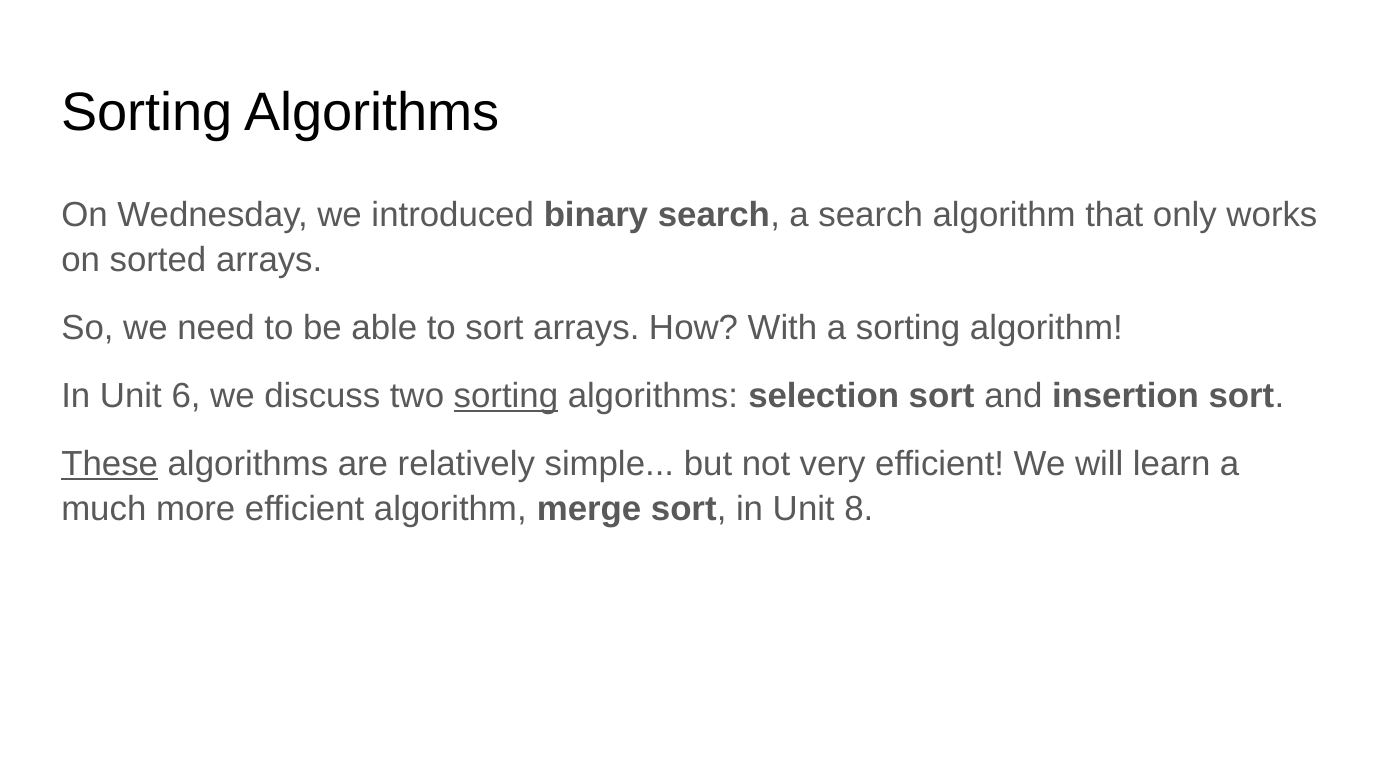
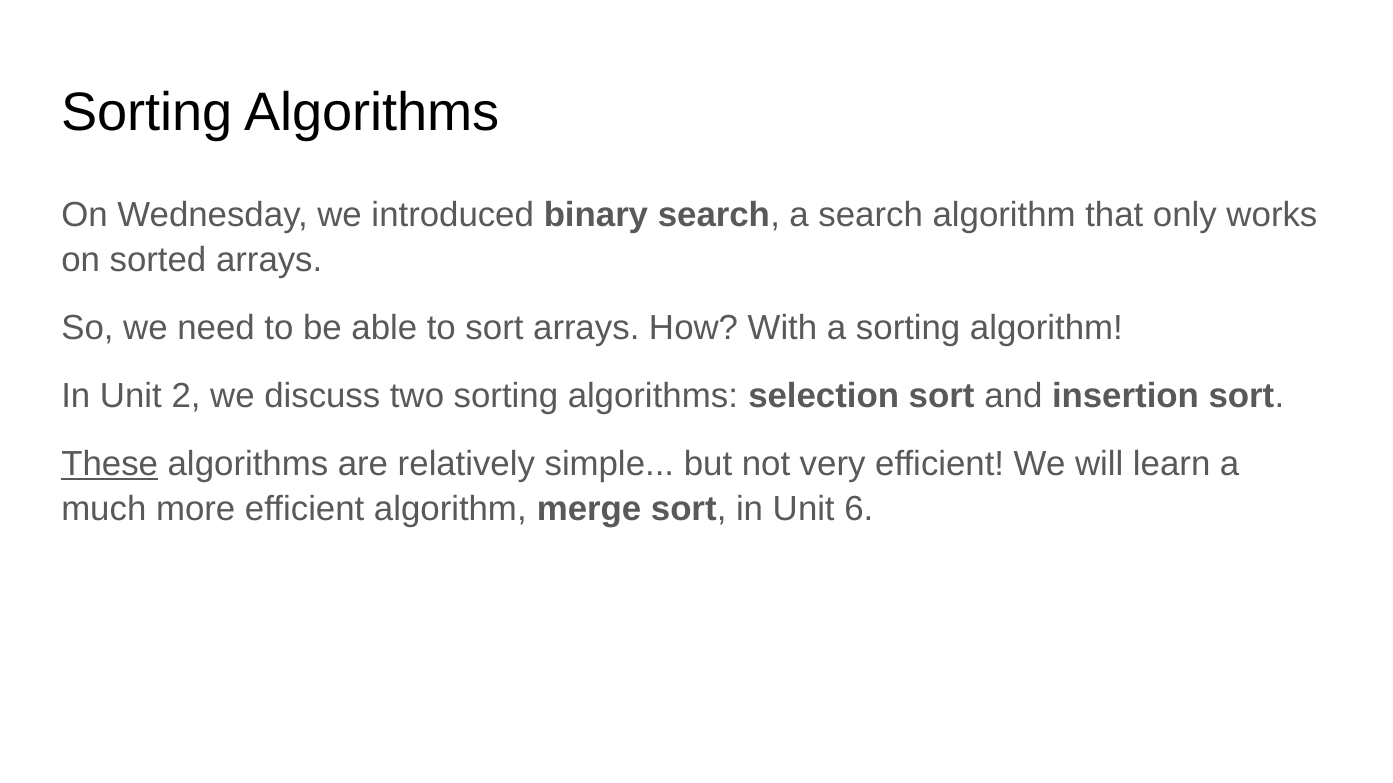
6: 6 -> 2
sorting at (506, 396) underline: present -> none
8: 8 -> 6
